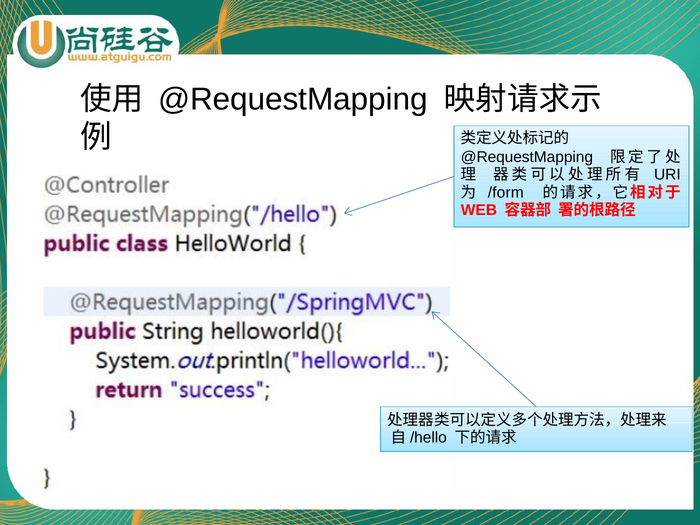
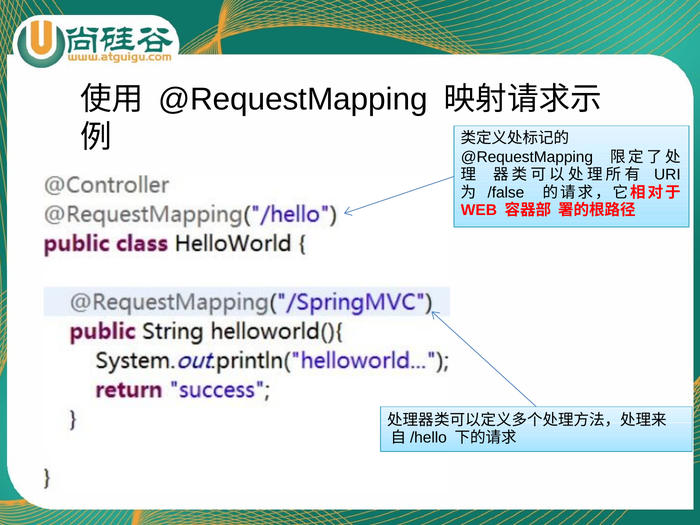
/form: /form -> /false
